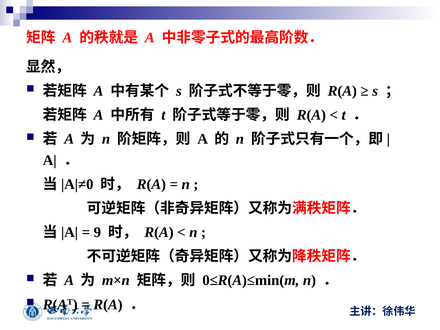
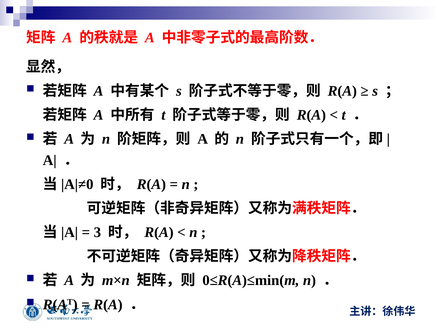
9: 9 -> 3
